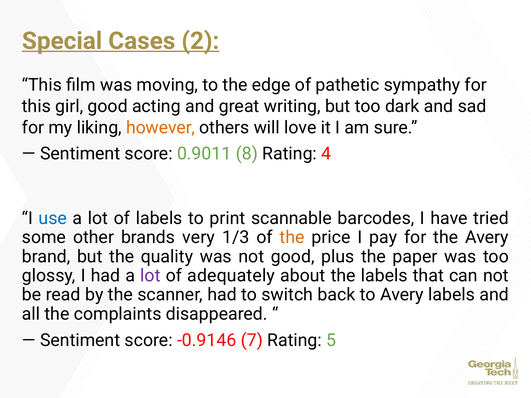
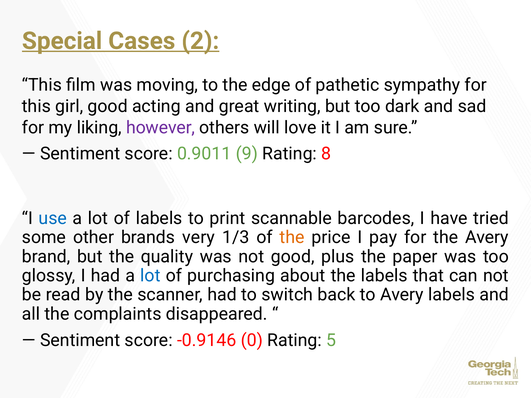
however colour: orange -> purple
8: 8 -> 9
4: 4 -> 8
lot at (150, 276) colour: purple -> blue
adequately: adequately -> purchasing
7: 7 -> 0
